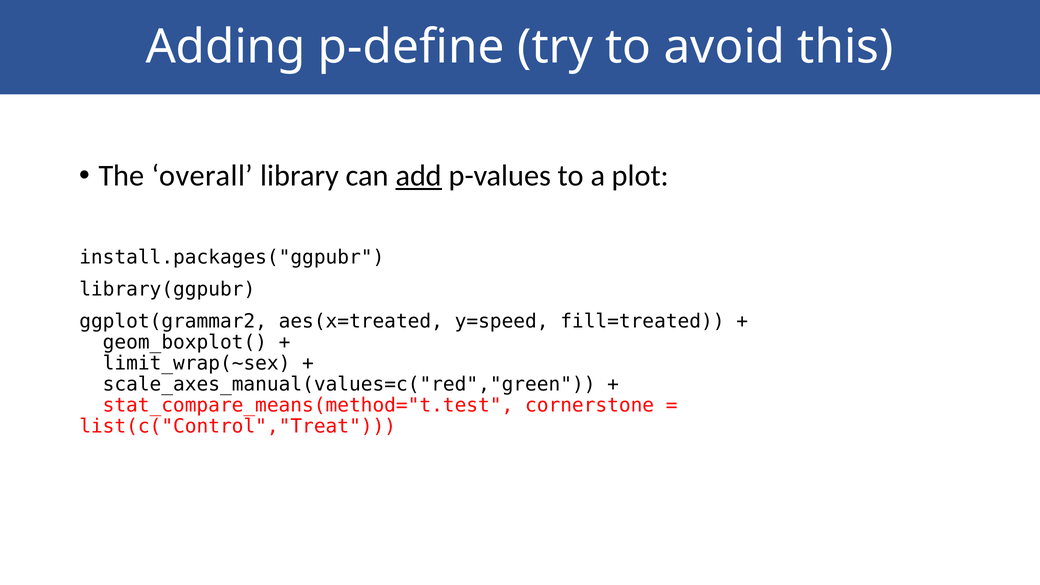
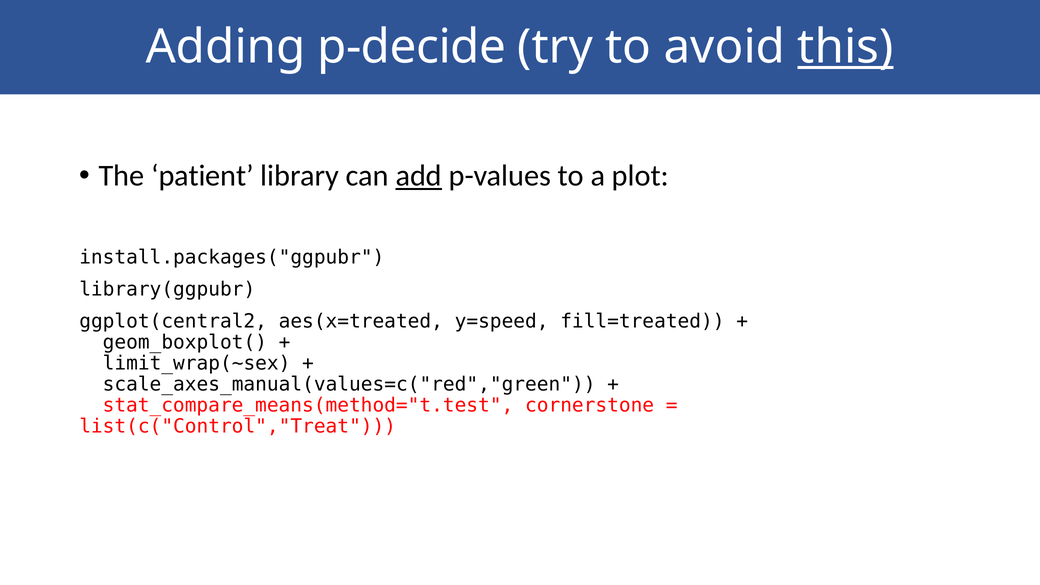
p-define: p-define -> p-decide
this underline: none -> present
overall: overall -> patient
ggplot(grammar2: ggplot(grammar2 -> ggplot(central2
